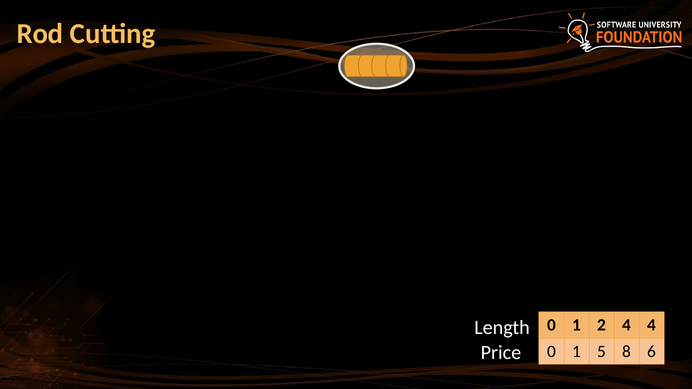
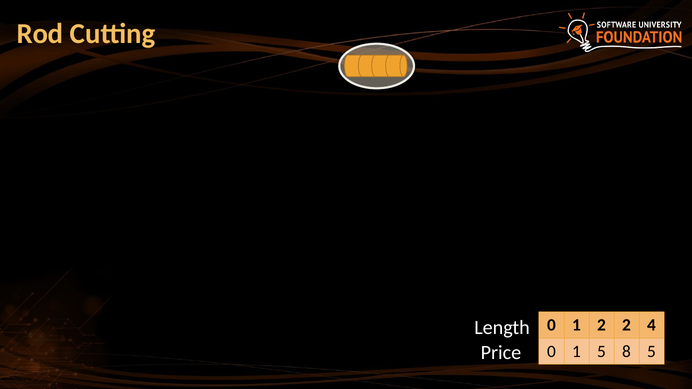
2 4: 4 -> 2
8 6: 6 -> 5
